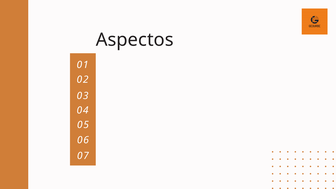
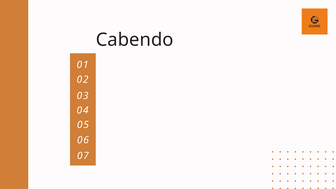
Aspectos: Aspectos -> Cabendo
